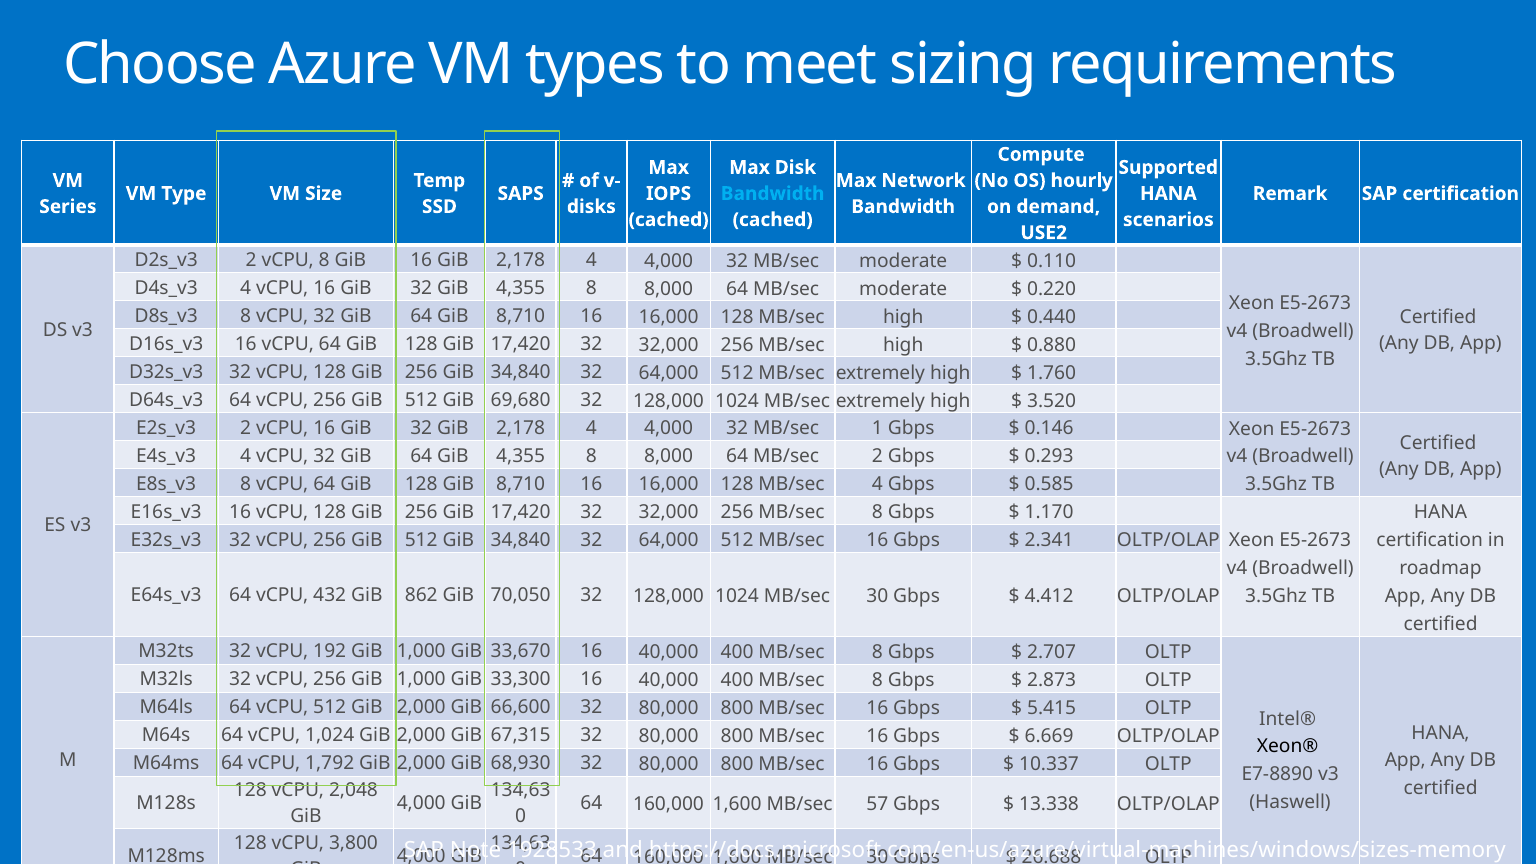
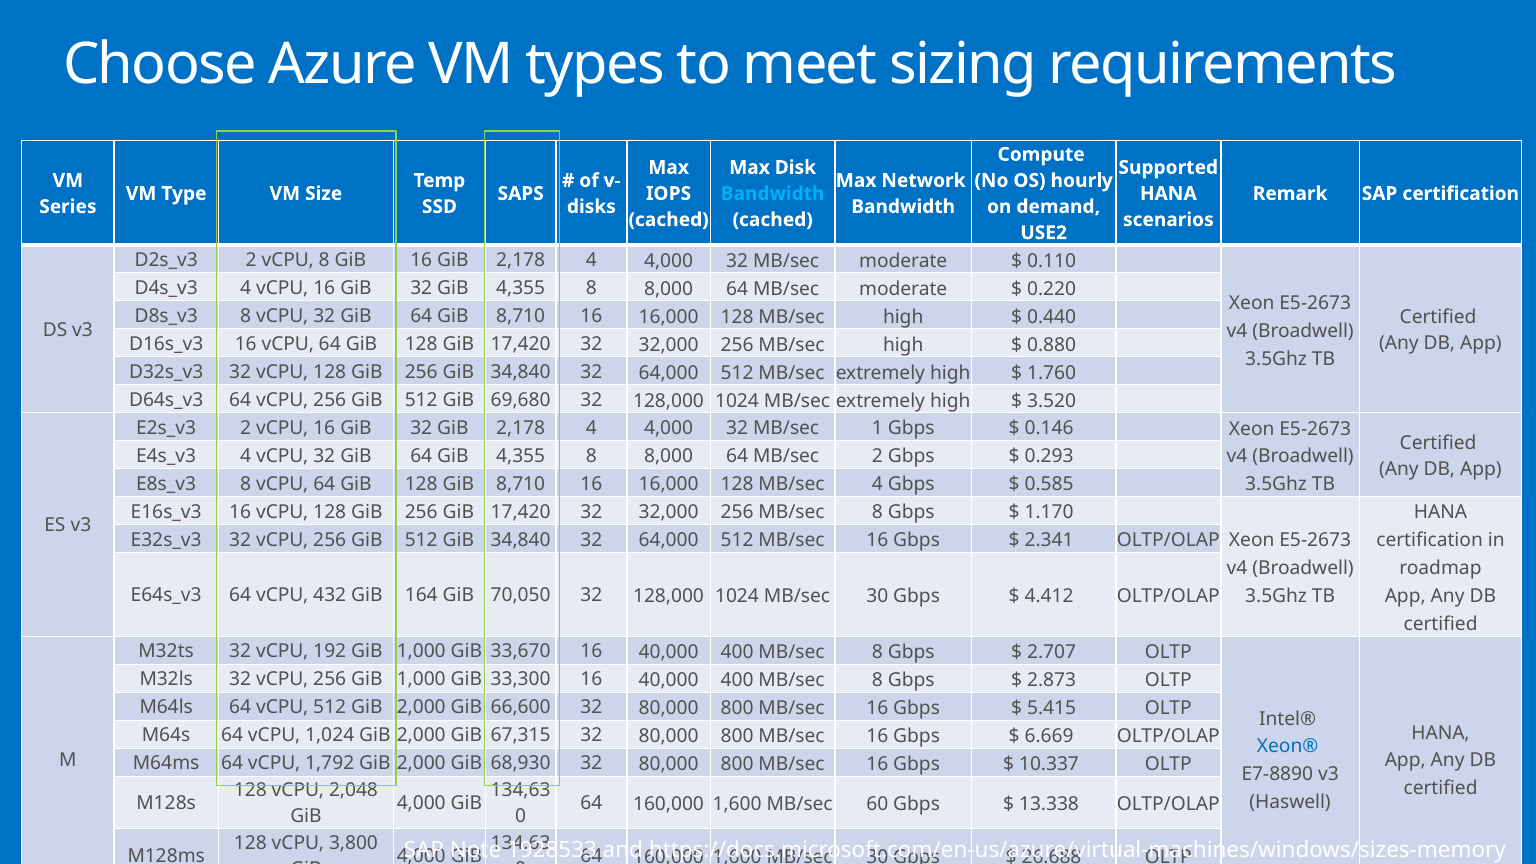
862: 862 -> 164
Xeon® at (1288, 747) colour: black -> blue
57: 57 -> 60
